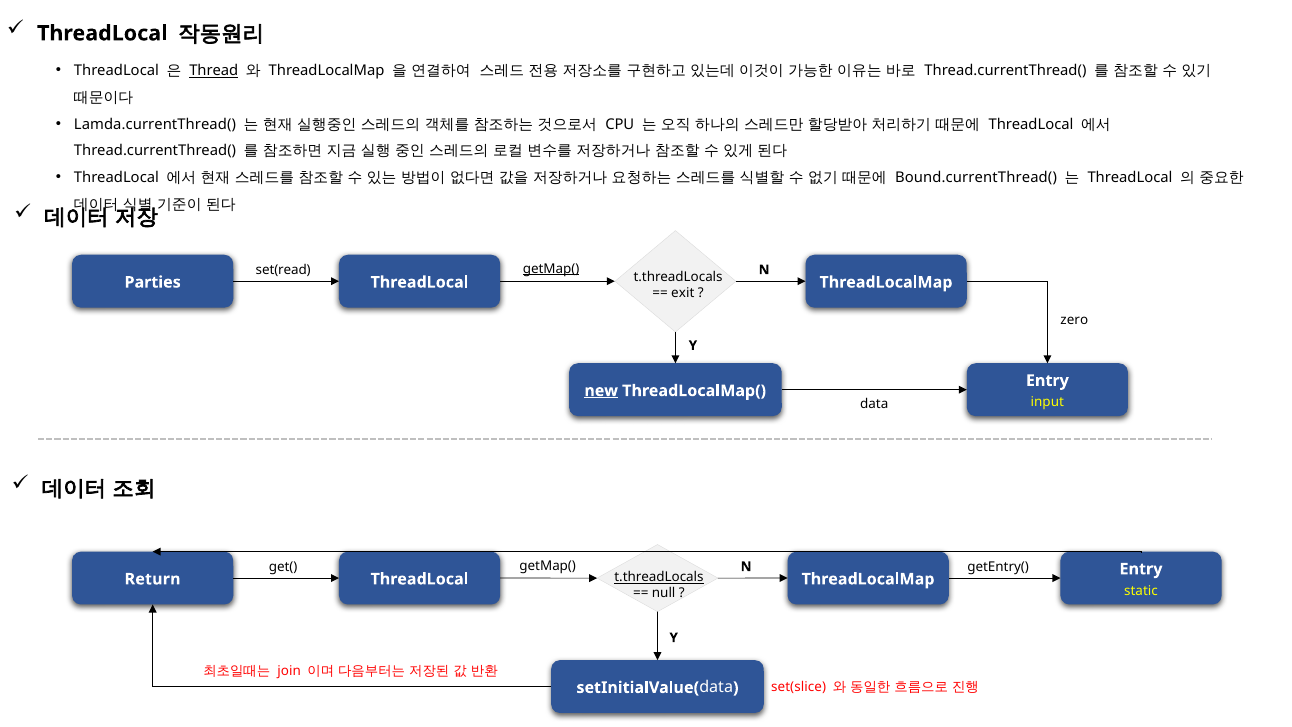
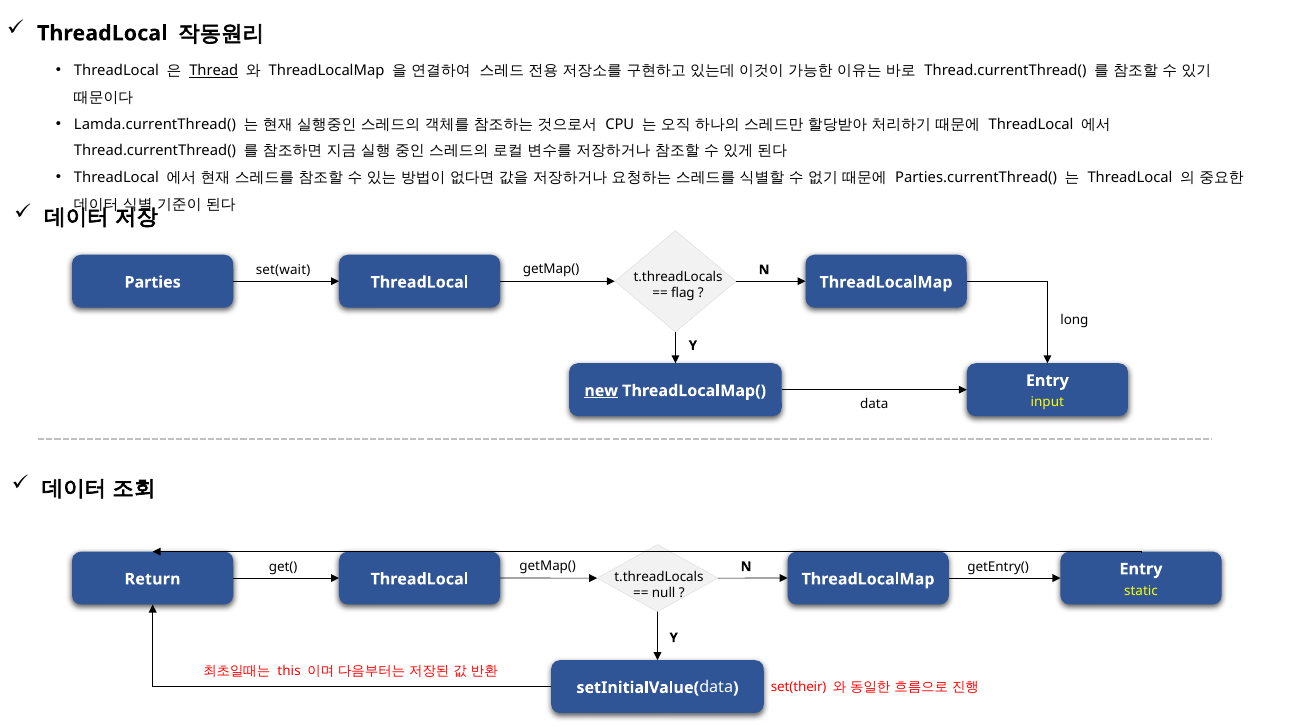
Bound.currentThread(: Bound.currentThread( -> Parties.currentThread(
getMap( at (551, 269) underline: present -> none
set(read: set(read -> set(wait
exit: exit -> flag
zero: zero -> long
t.threadLocals at (659, 577) underline: present -> none
join: join -> this
set(slice: set(slice -> set(their
